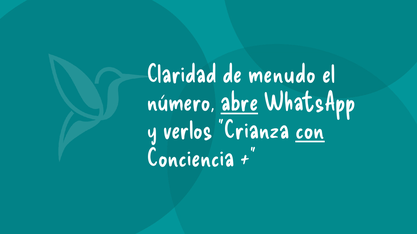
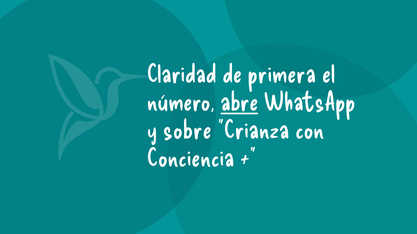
menudo: menudo -> primera
verlos: verlos -> sobre
con underline: present -> none
